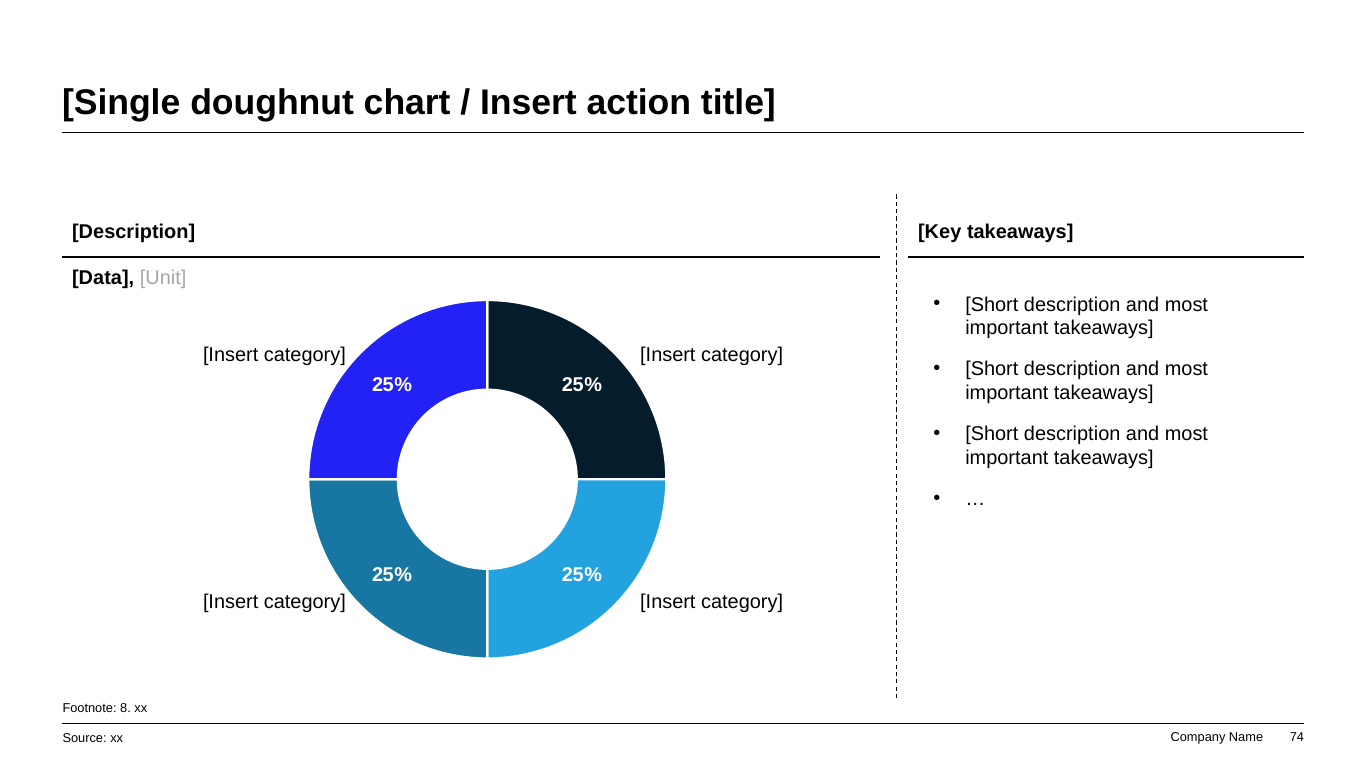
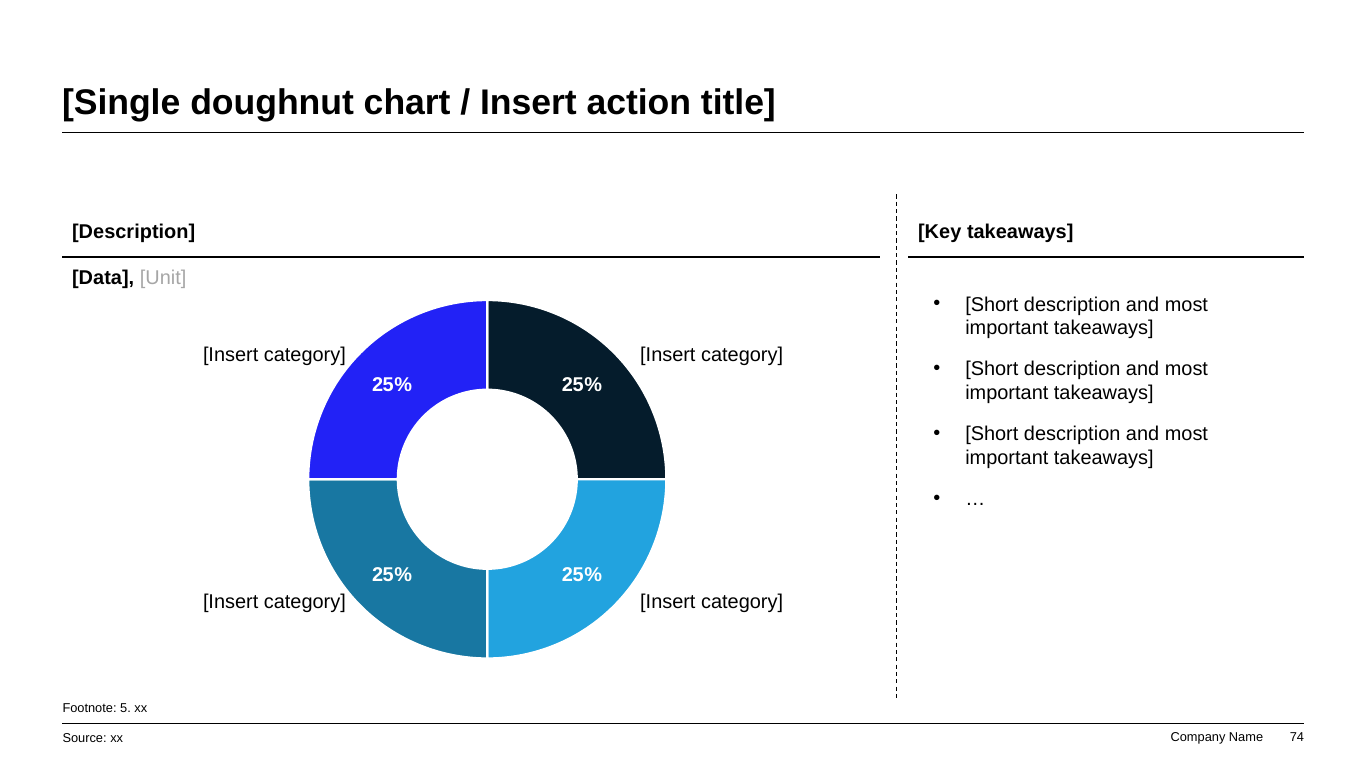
8: 8 -> 5
